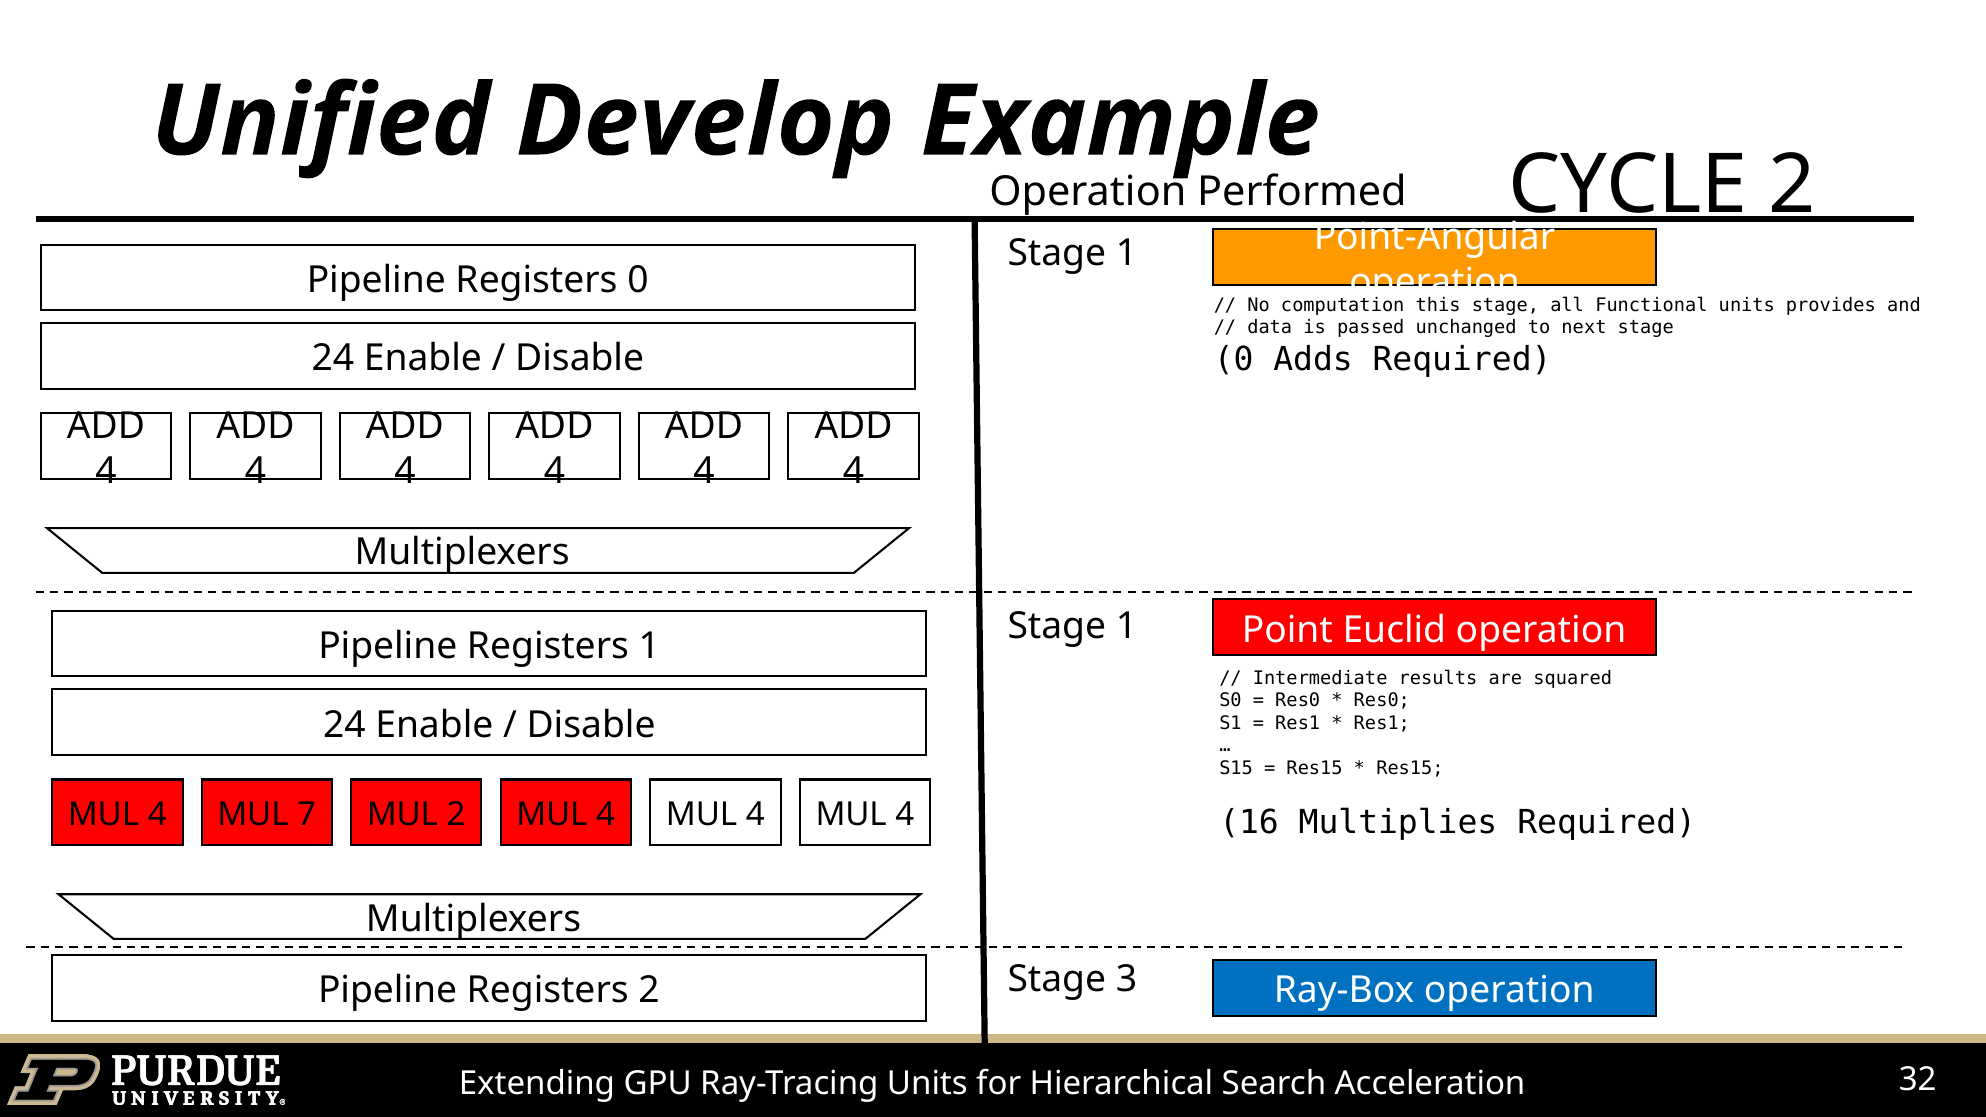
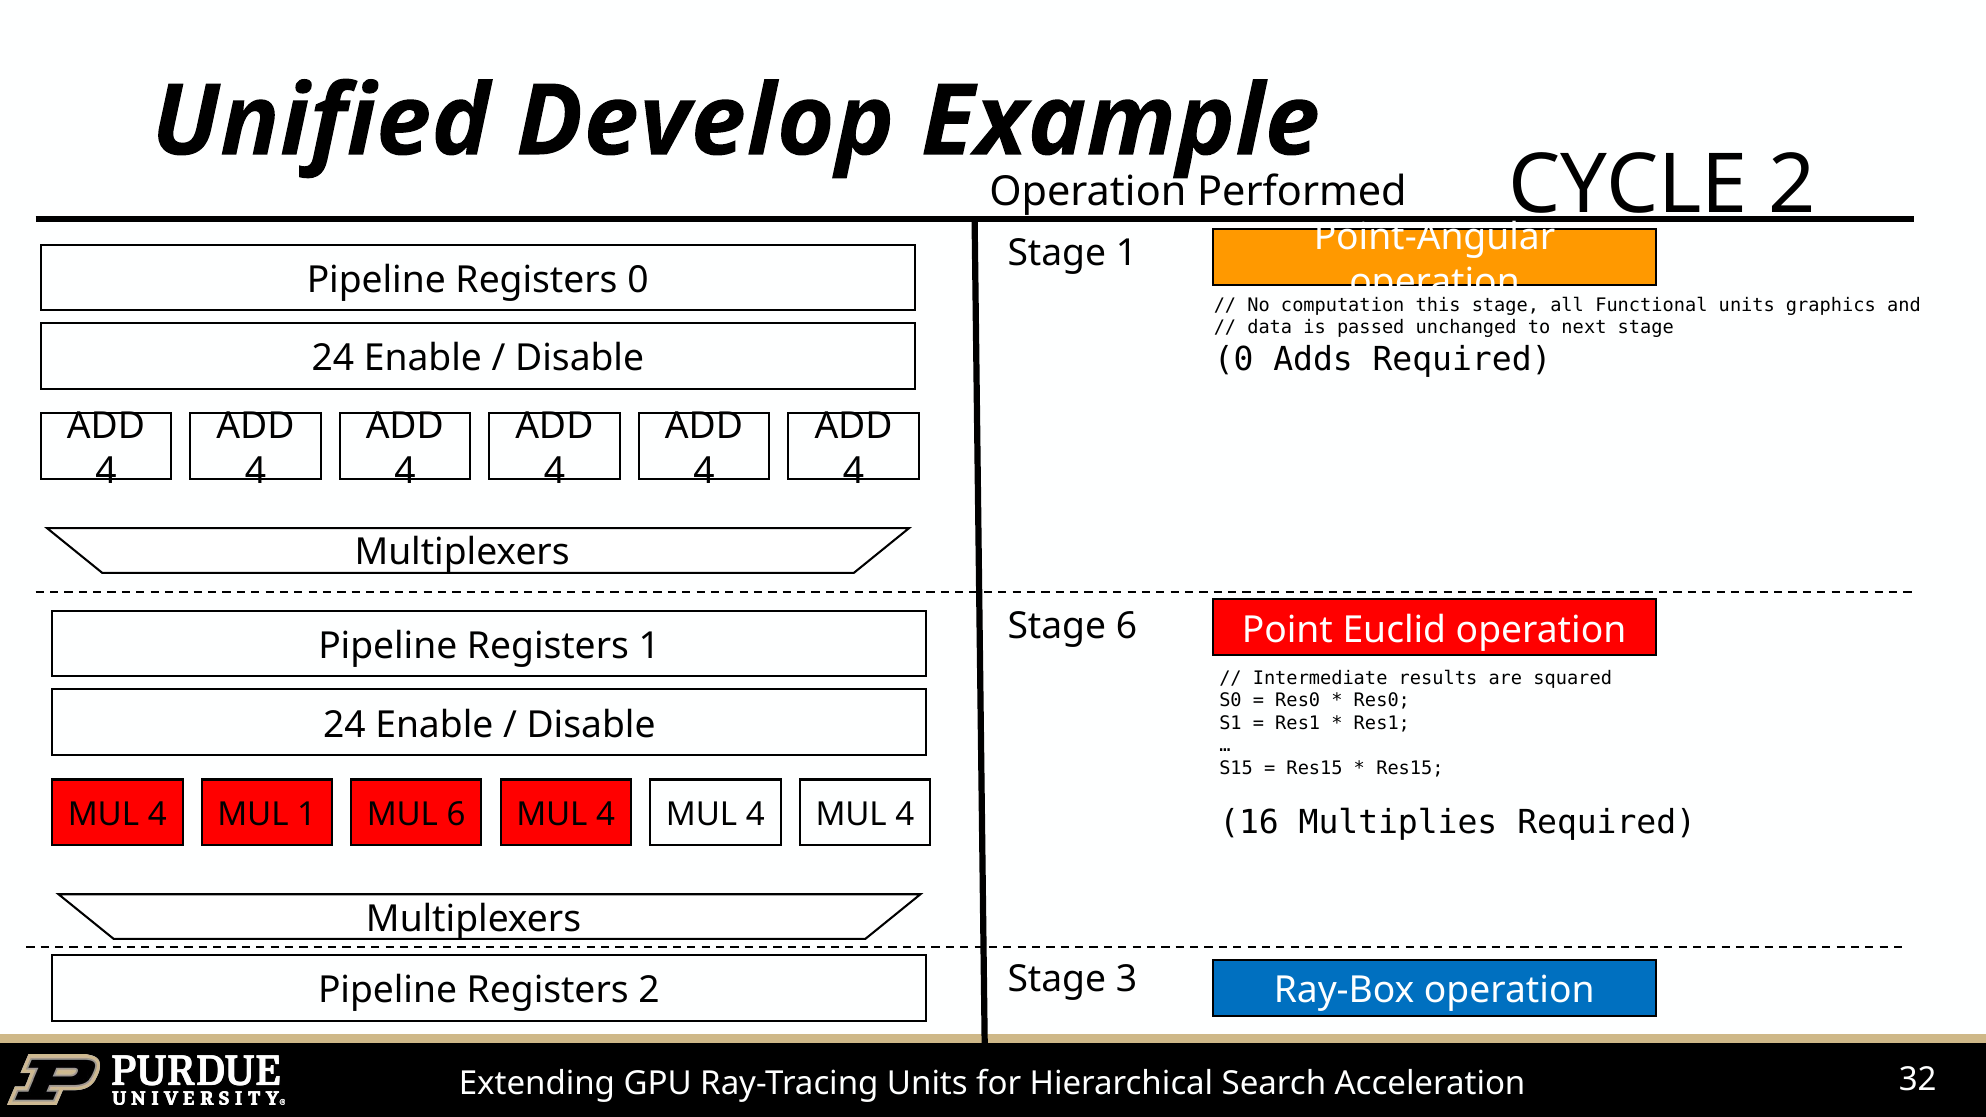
provides: provides -> graphics
1 at (1126, 626): 1 -> 6
MUL 7: 7 -> 1
MUL 2: 2 -> 6
